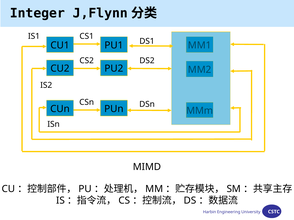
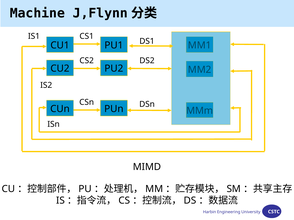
Integer: Integer -> Machine
